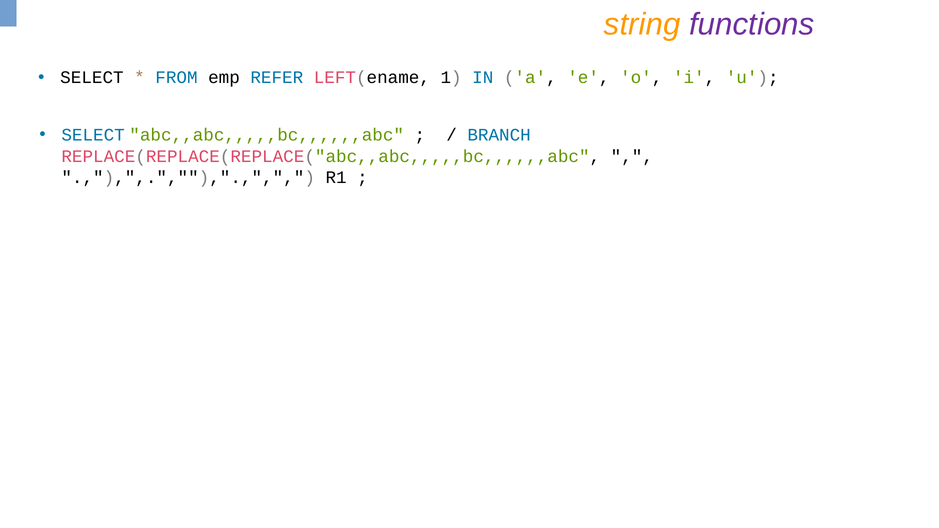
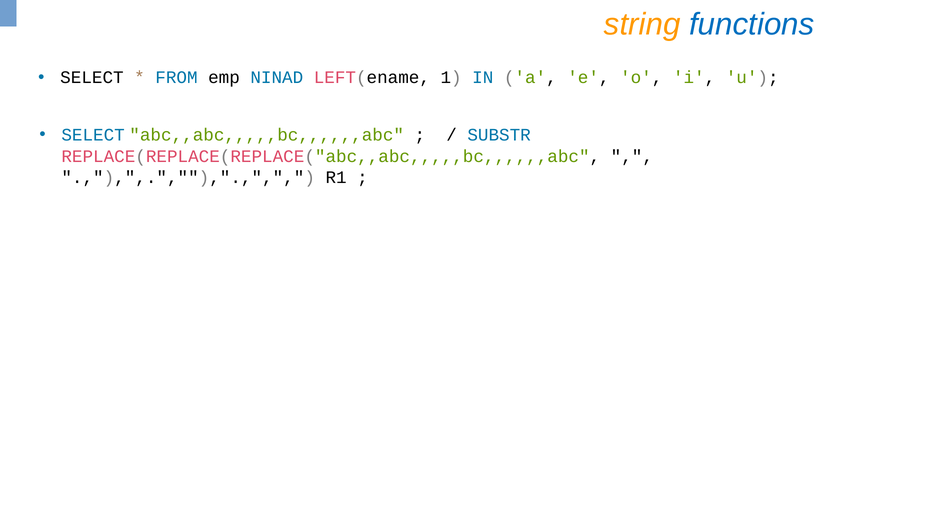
functions colour: purple -> blue
REFER: REFER -> NINAD
BRANCH: BRANCH -> SUBSTR
